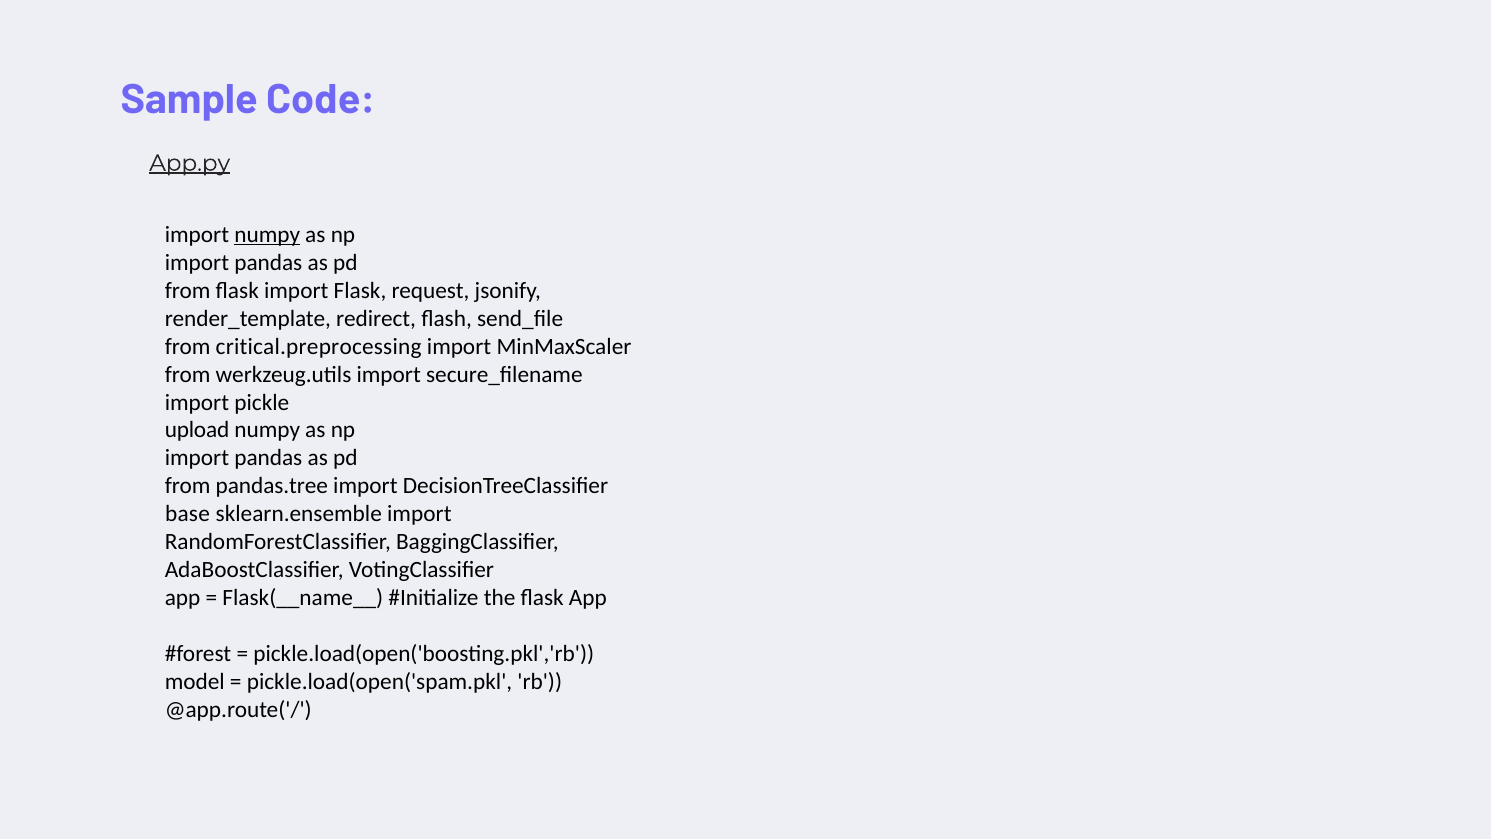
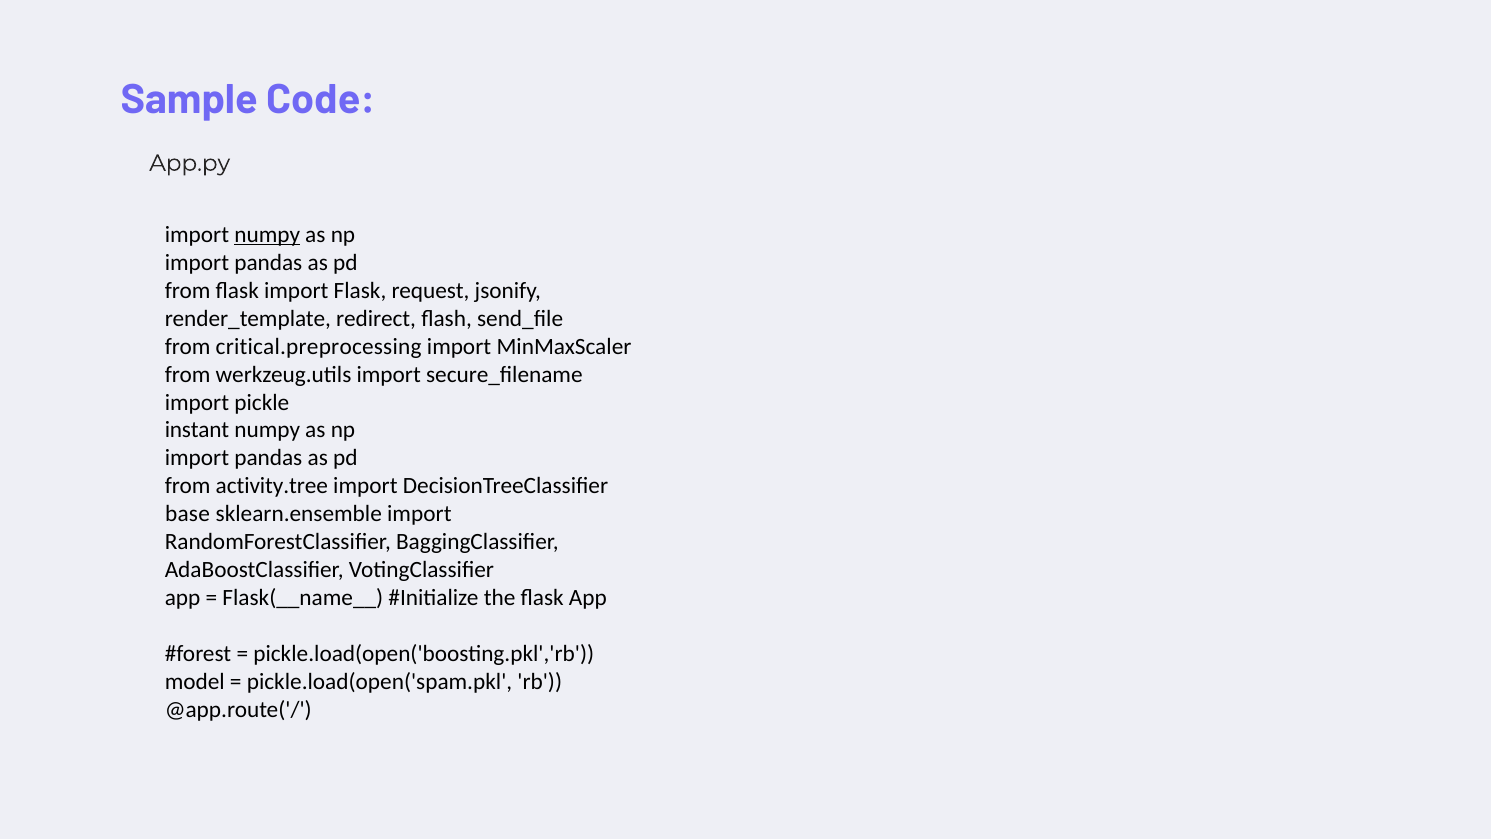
App.py underline: present -> none
upload: upload -> instant
pandas.tree: pandas.tree -> activity.tree
